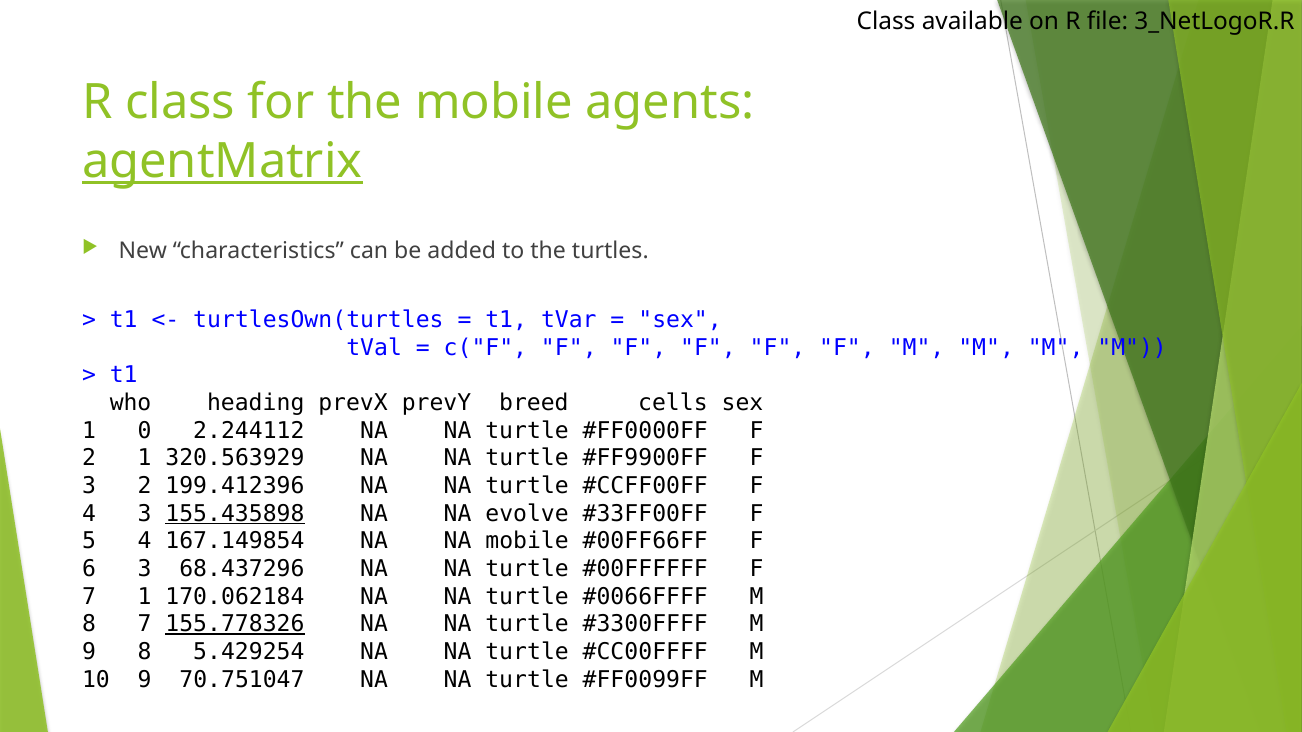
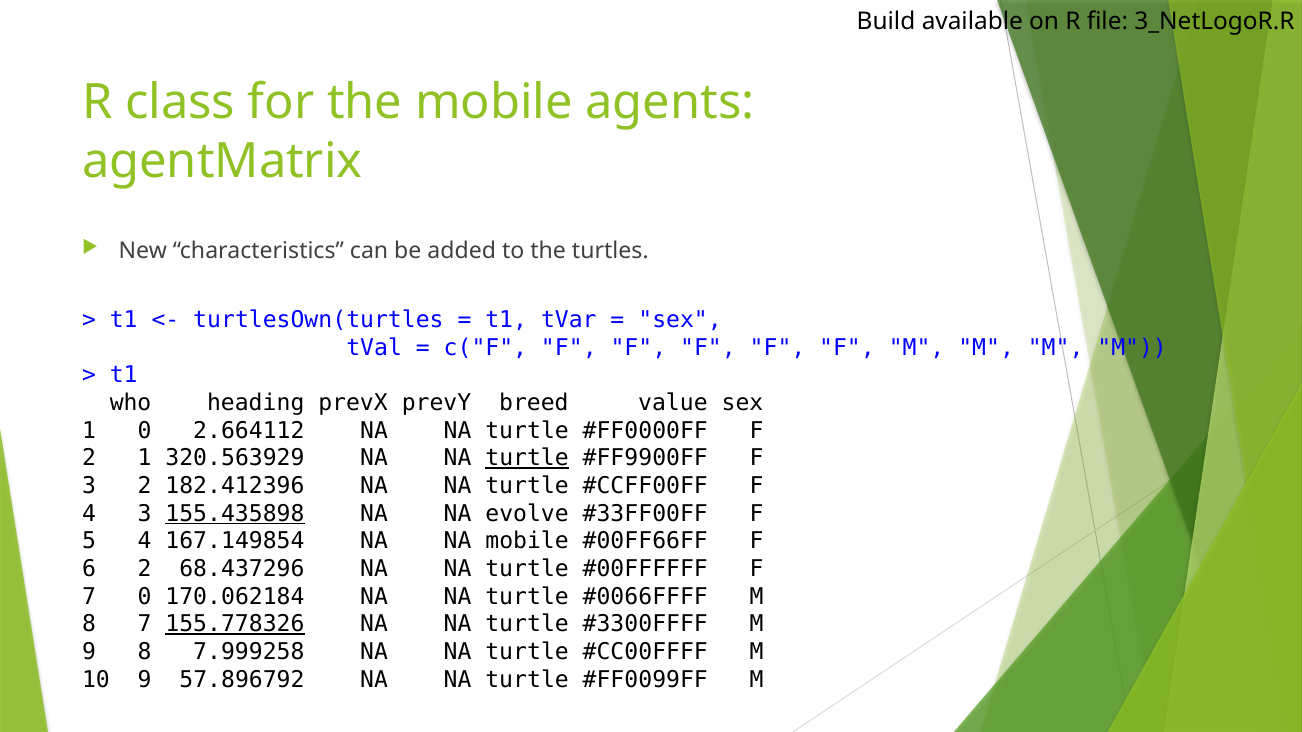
Class at (886, 21): Class -> Build
agentMatrix underline: present -> none
cells: cells -> value
2.244112: 2.244112 -> 2.664112
turtle at (527, 458) underline: none -> present
199.412396: 199.412396 -> 182.412396
6 3: 3 -> 2
7 1: 1 -> 0
5.429254: 5.429254 -> 7.999258
70.751047: 70.751047 -> 57.896792
